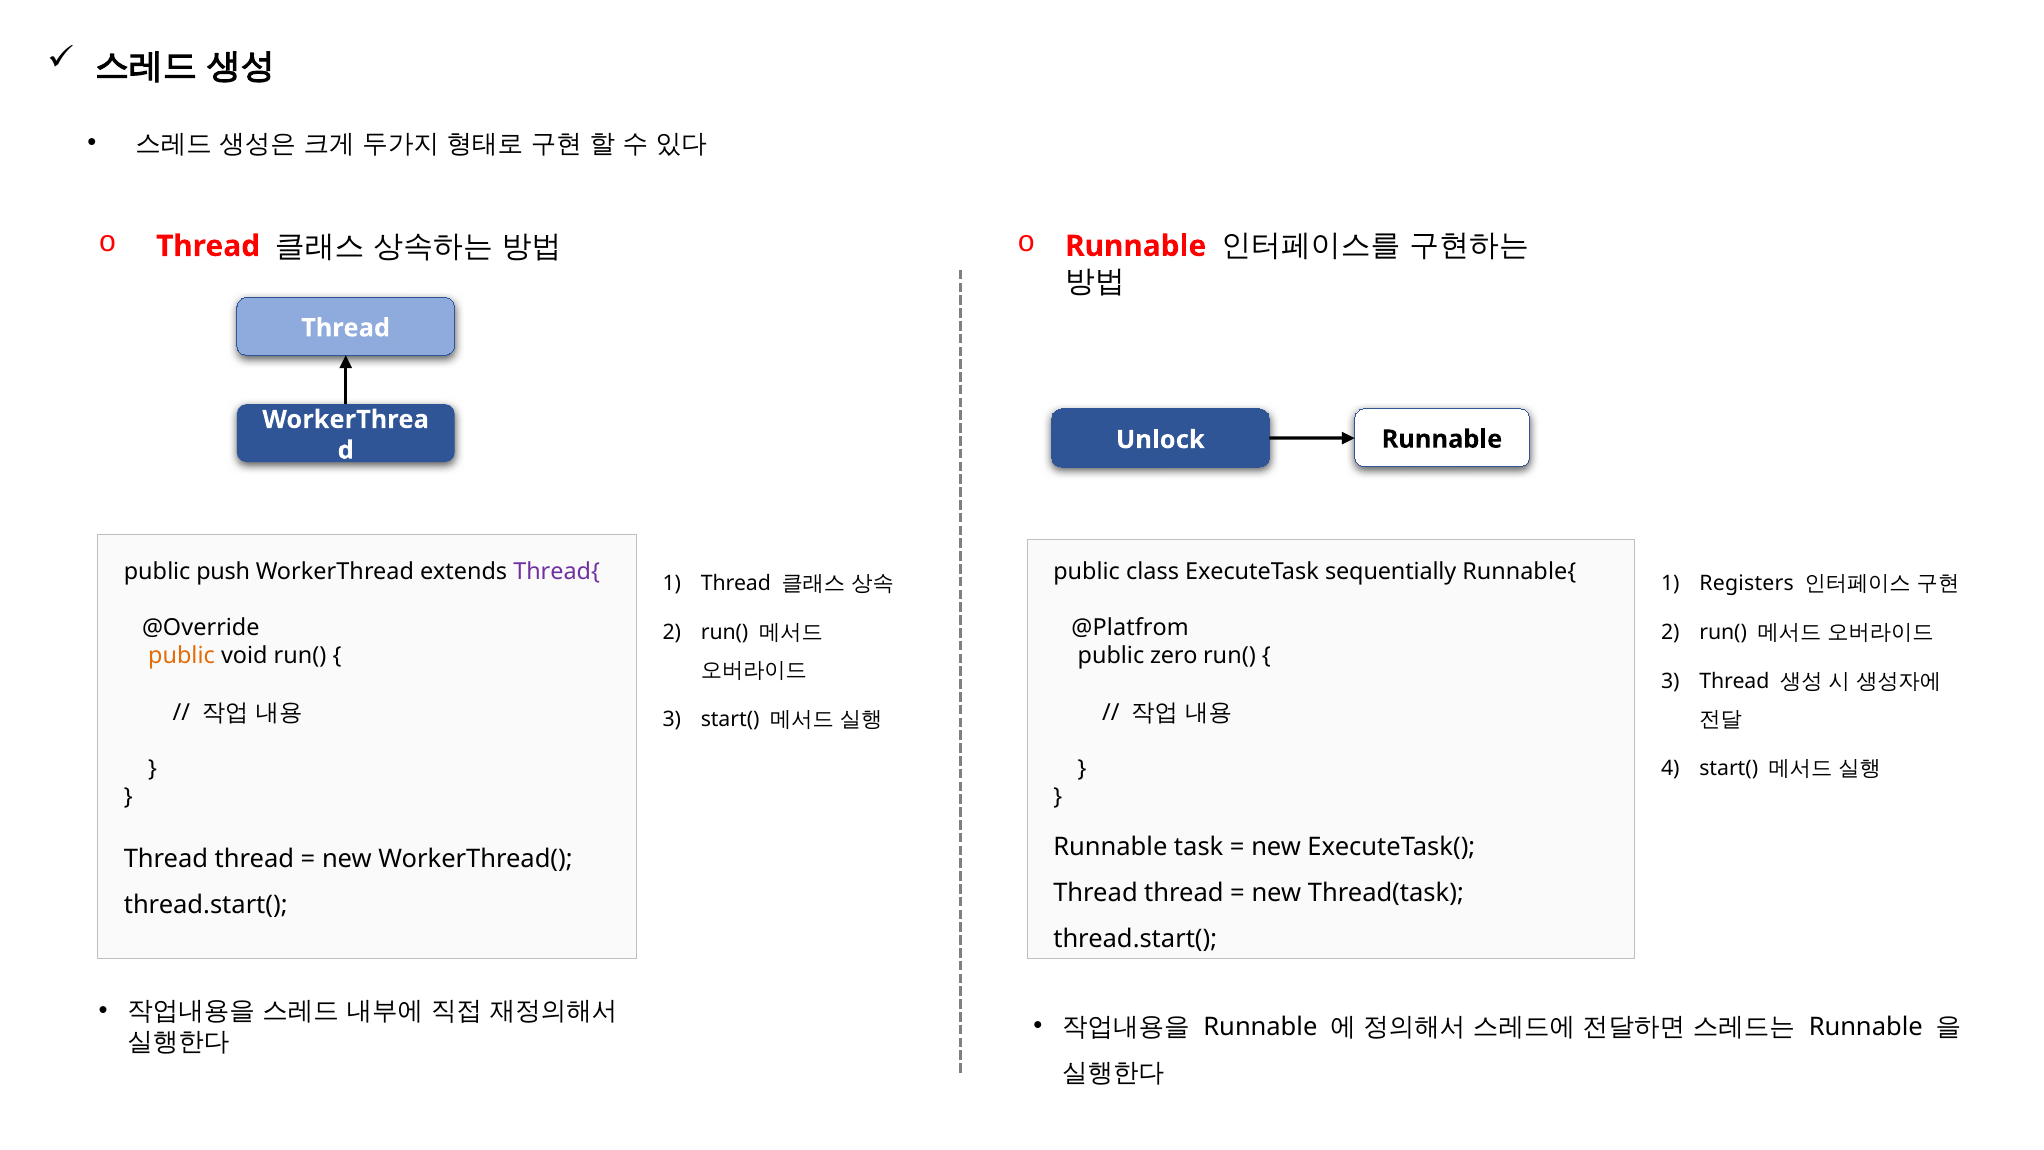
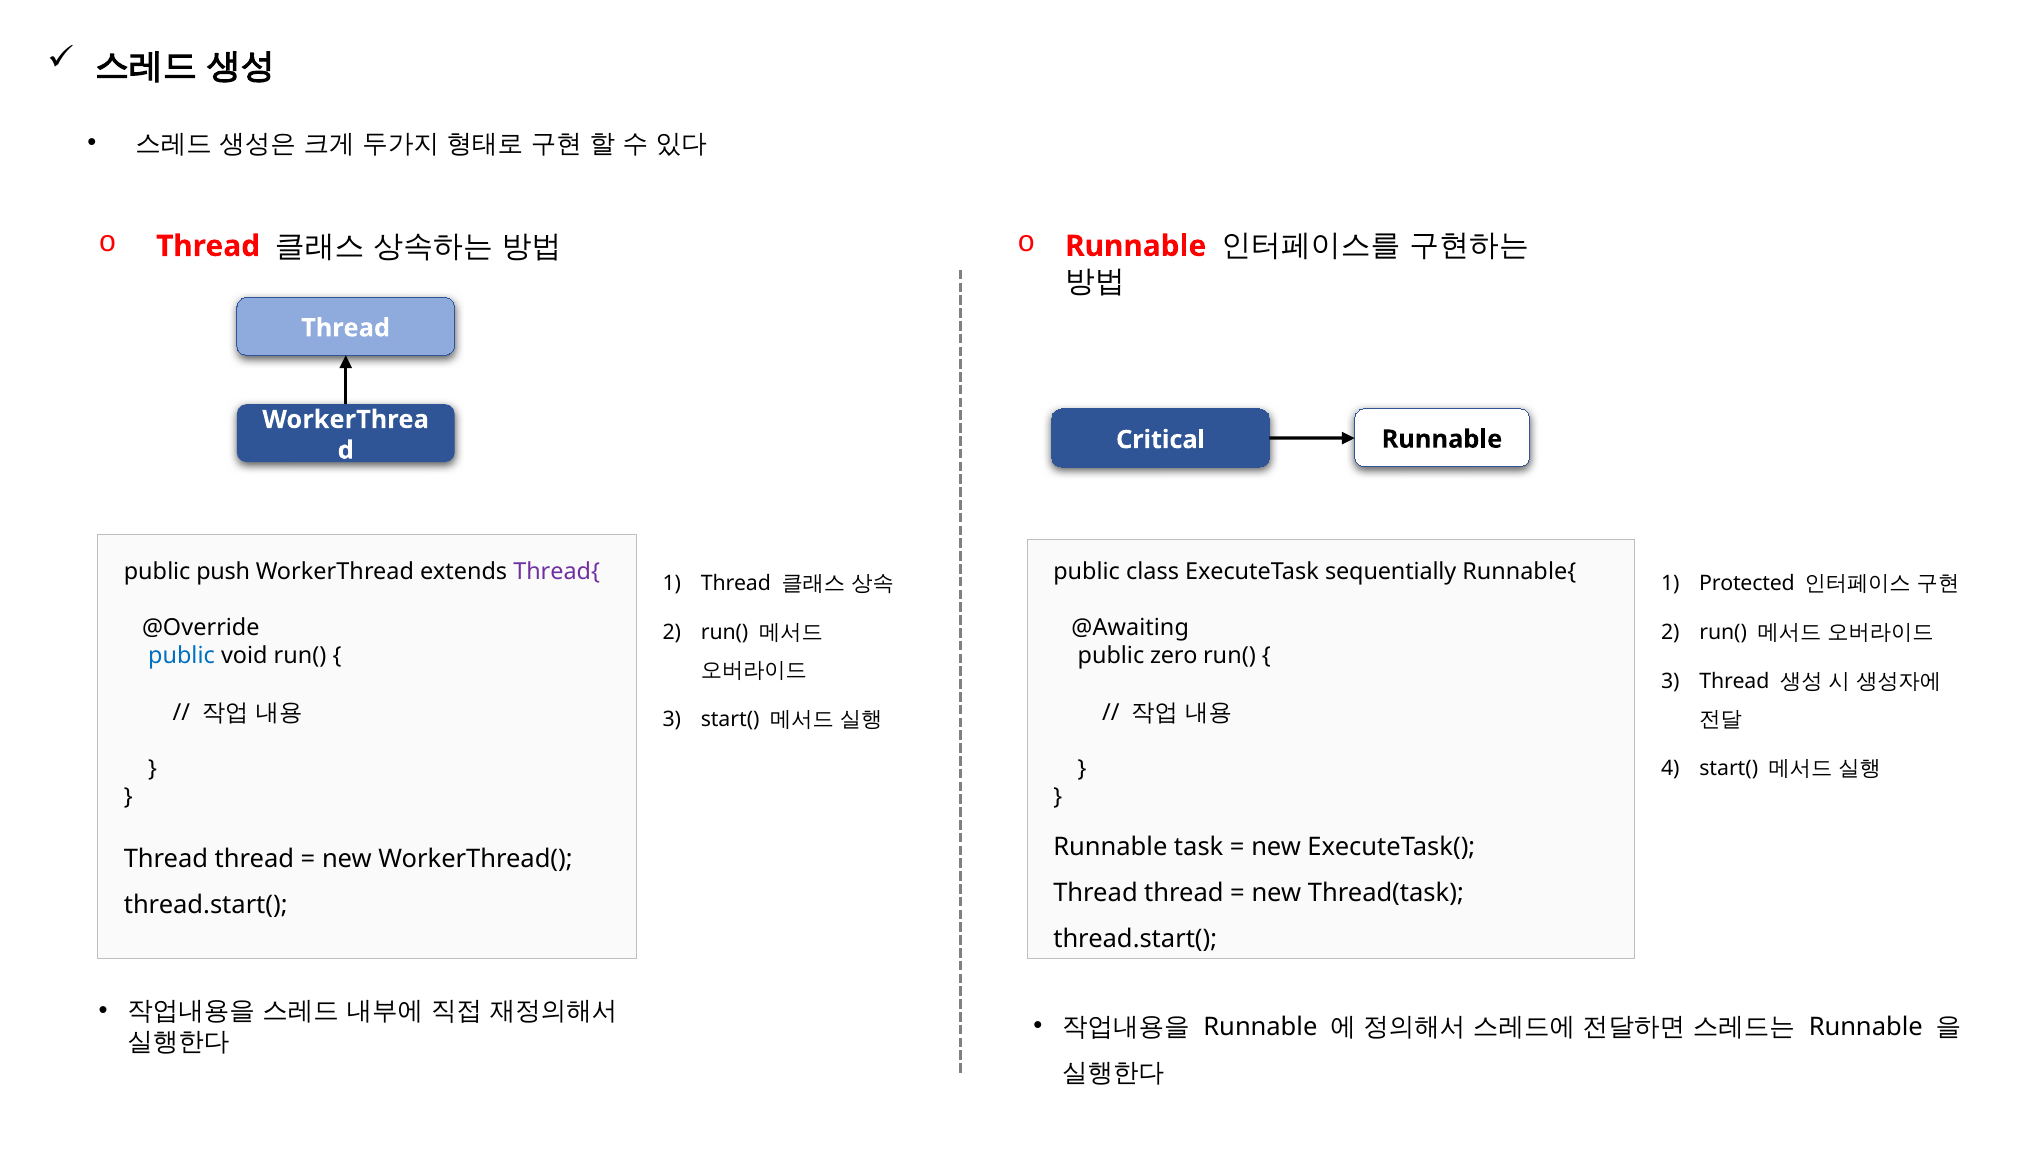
Unlock: Unlock -> Critical
Registers: Registers -> Protected
@Platfrom: @Platfrom -> @Awaiting
public at (181, 656) colour: orange -> blue
